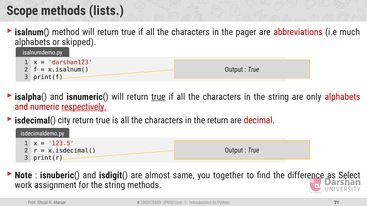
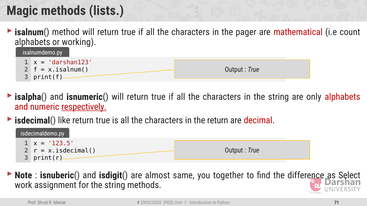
Scope: Scope -> Magic
abbreviations: abbreviations -> mathematical
much: much -> count
skipped: skipped -> working
true at (158, 97) underline: present -> none
city: city -> like
